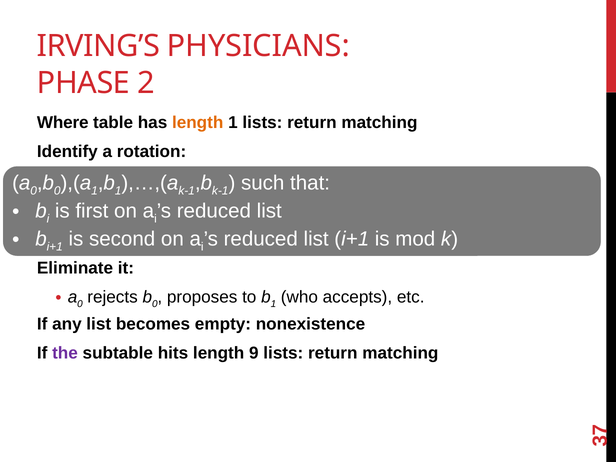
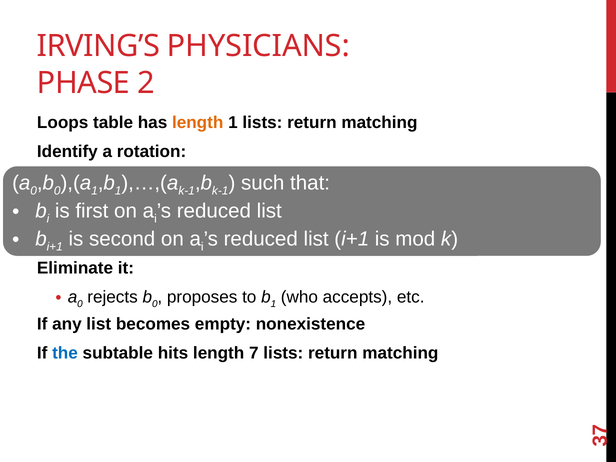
Where: Where -> Loops
the colour: purple -> blue
length 9: 9 -> 7
